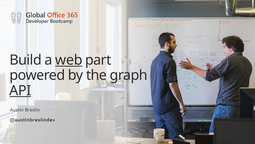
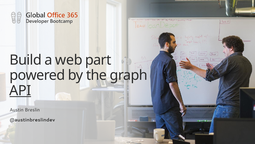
web underline: present -> none
